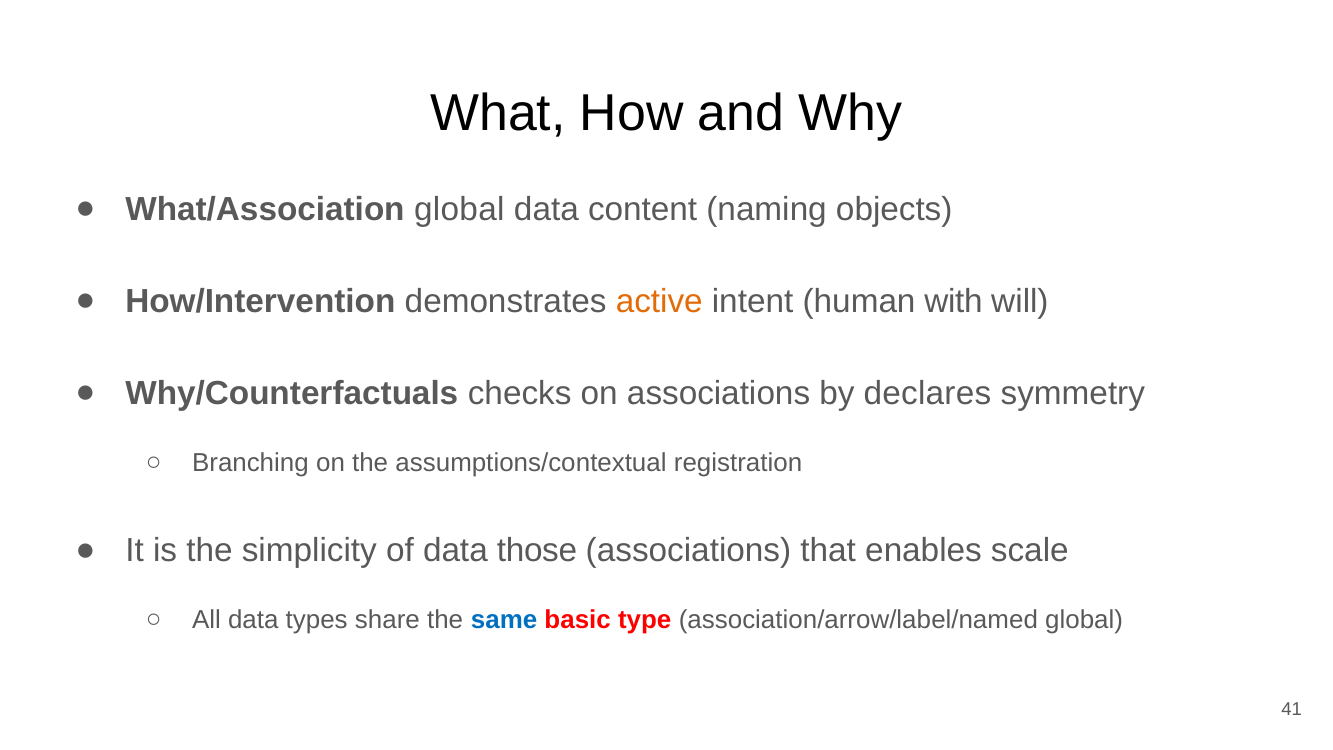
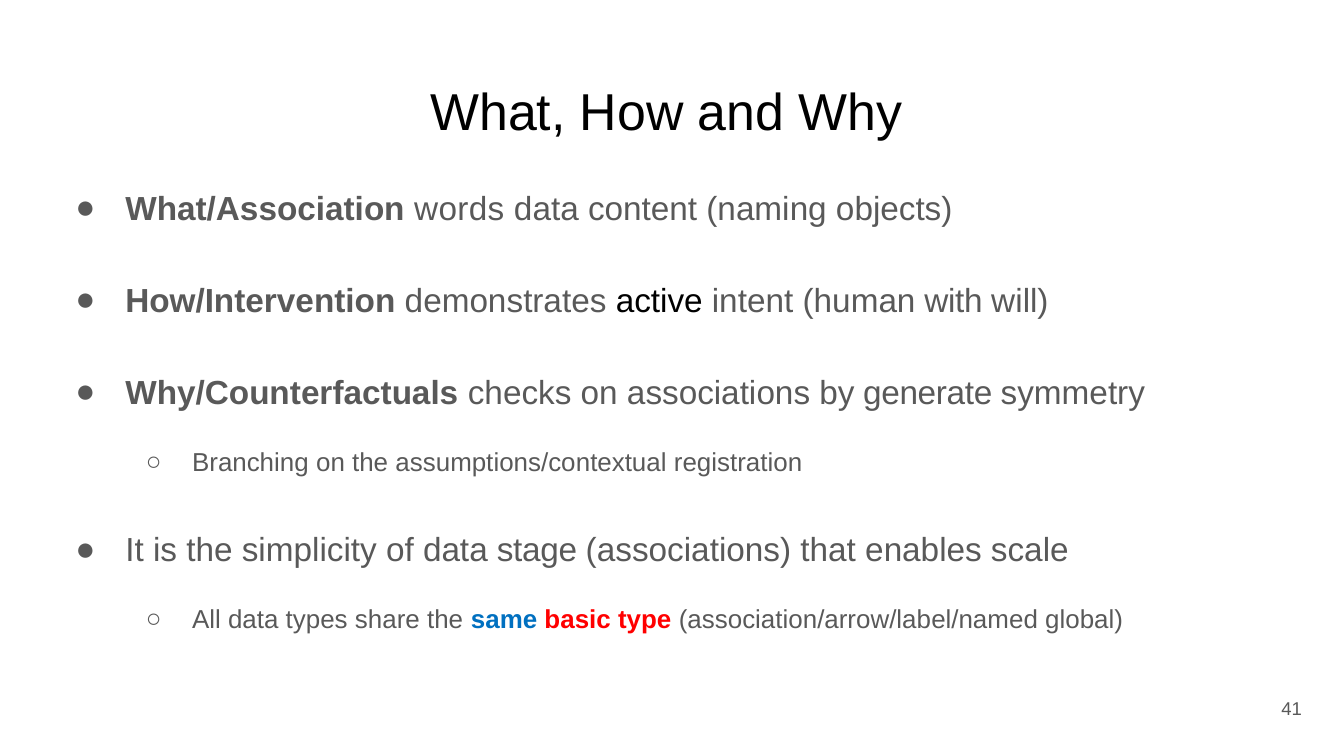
What/Association global: global -> words
active colour: orange -> black
declares: declares -> generate
those: those -> stage
